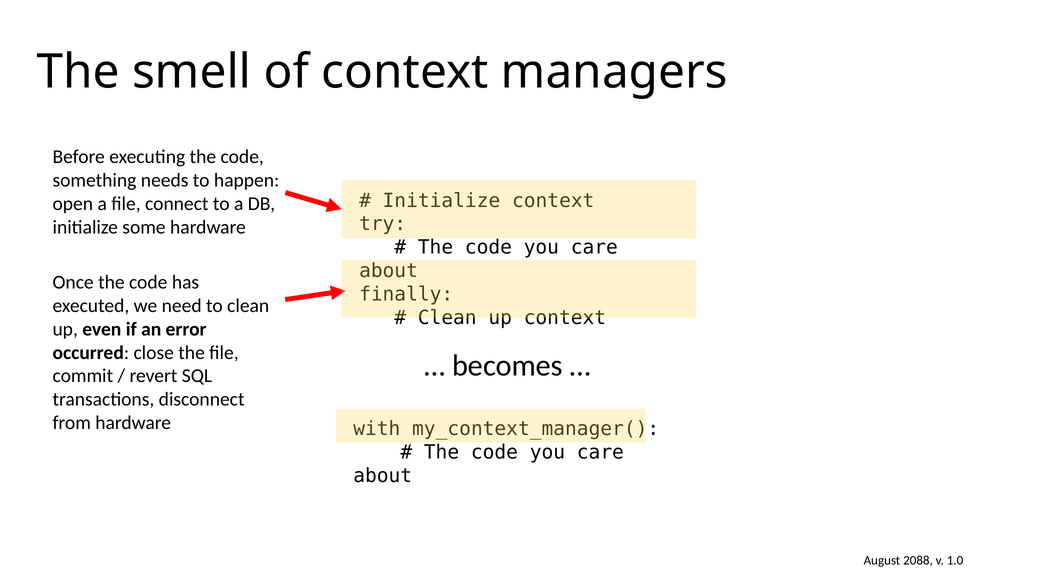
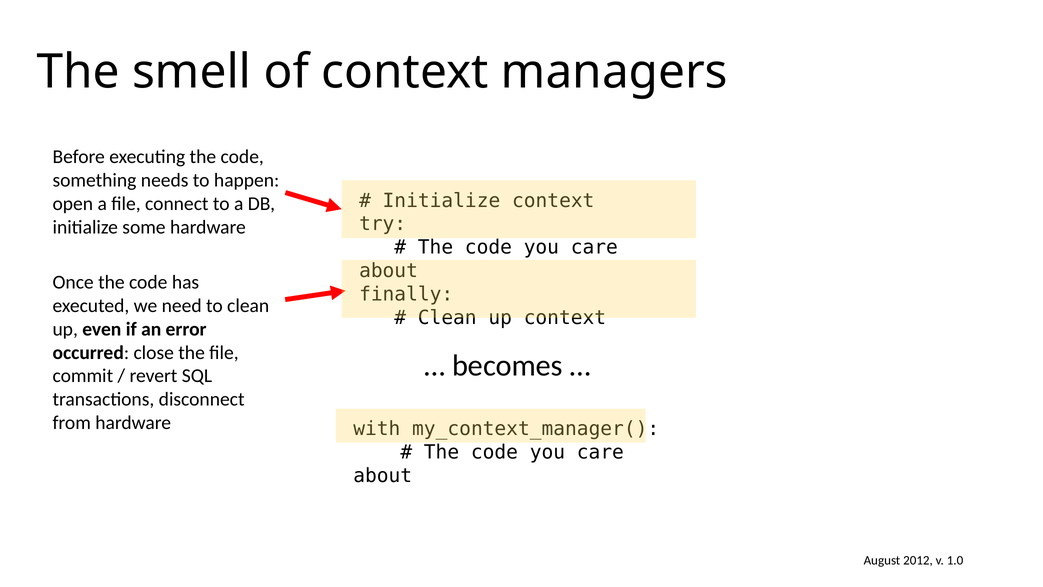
2088: 2088 -> 2012
